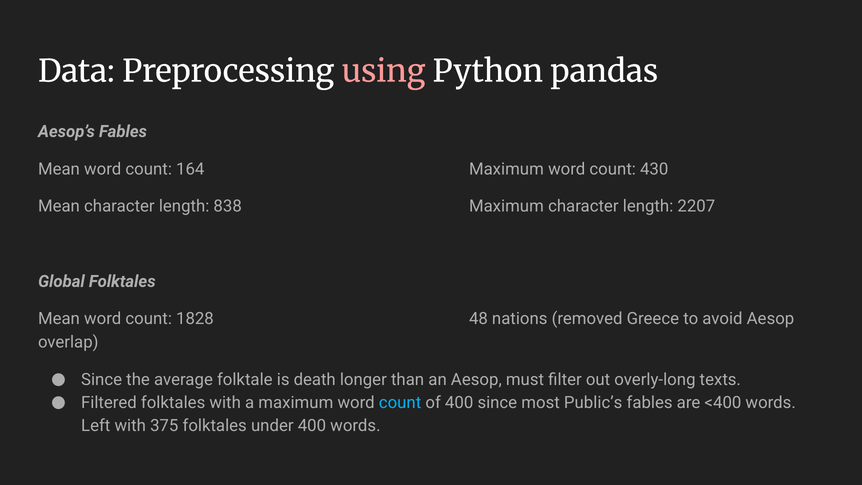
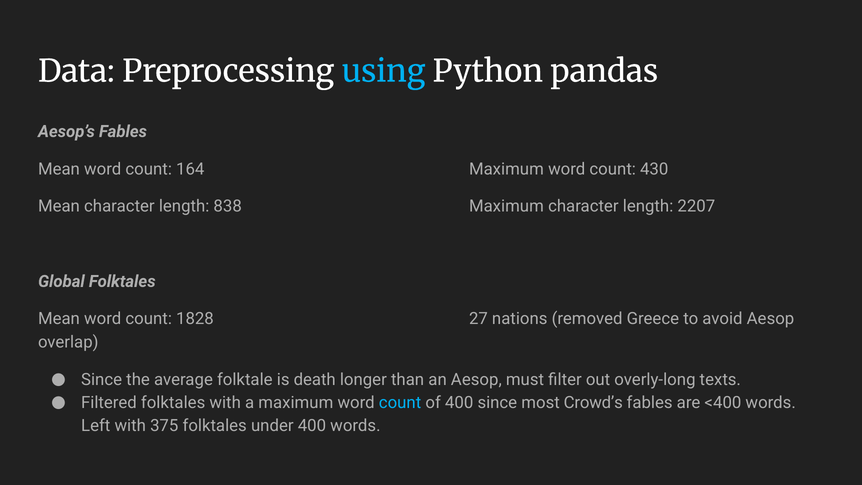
using colour: pink -> light blue
48: 48 -> 27
Public’s: Public’s -> Crowd’s
